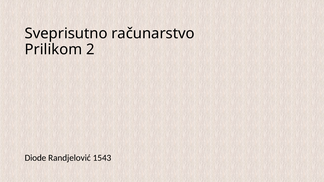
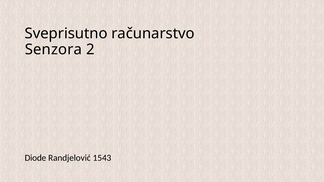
Prilikom: Prilikom -> Senzora
